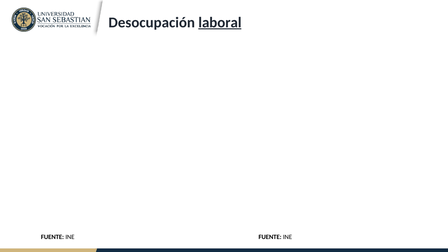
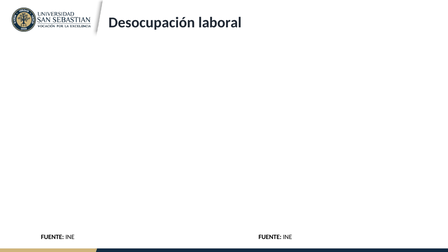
laboral underline: present -> none
